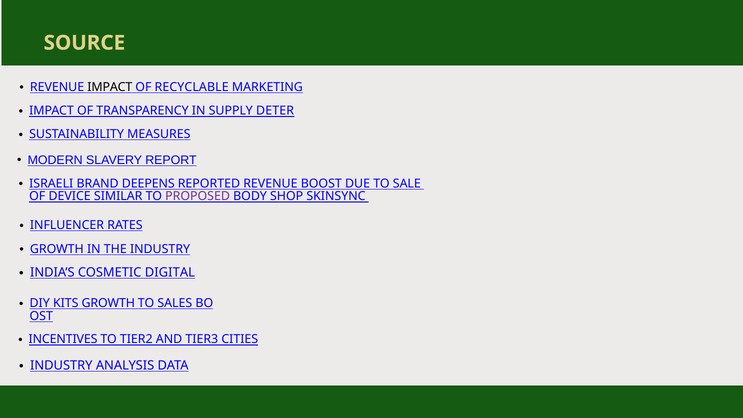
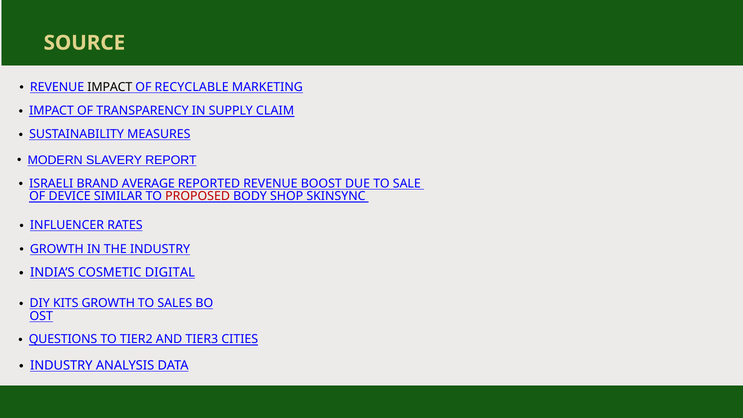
DETER: DETER -> CLAIM
DEEPENS: DEEPENS -> AVERAGE
PROPOSED colour: purple -> red
INCENTIVES: INCENTIVES -> QUESTIONS
